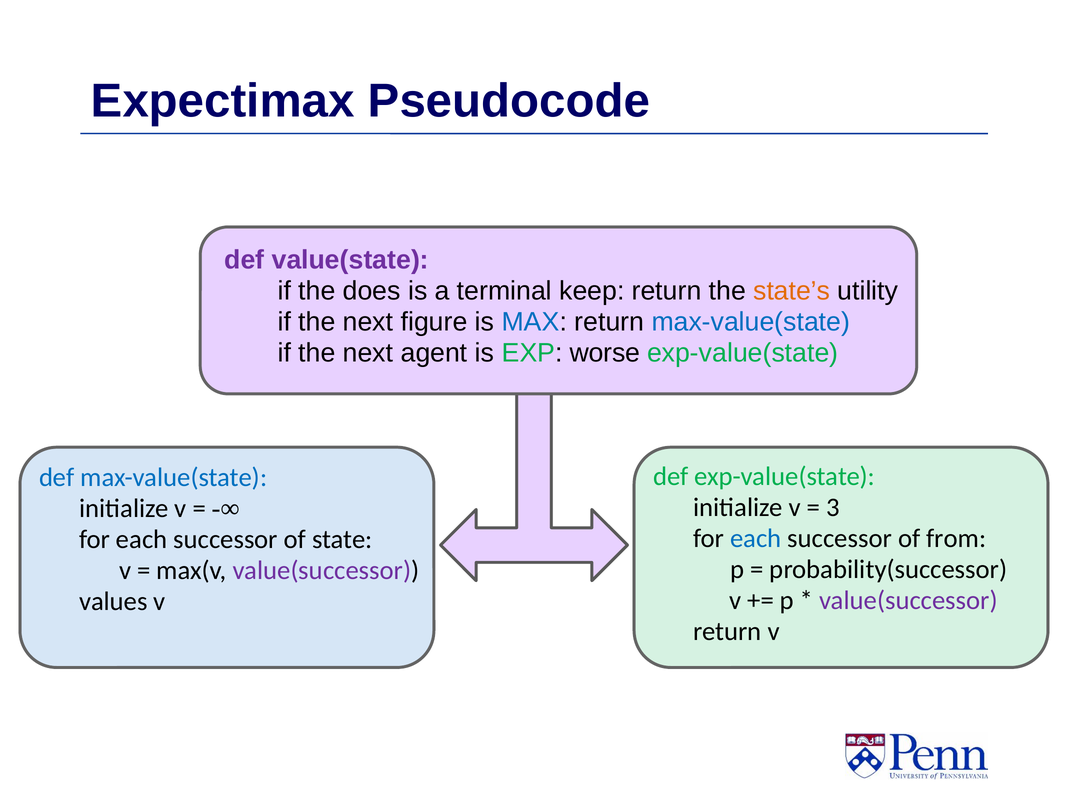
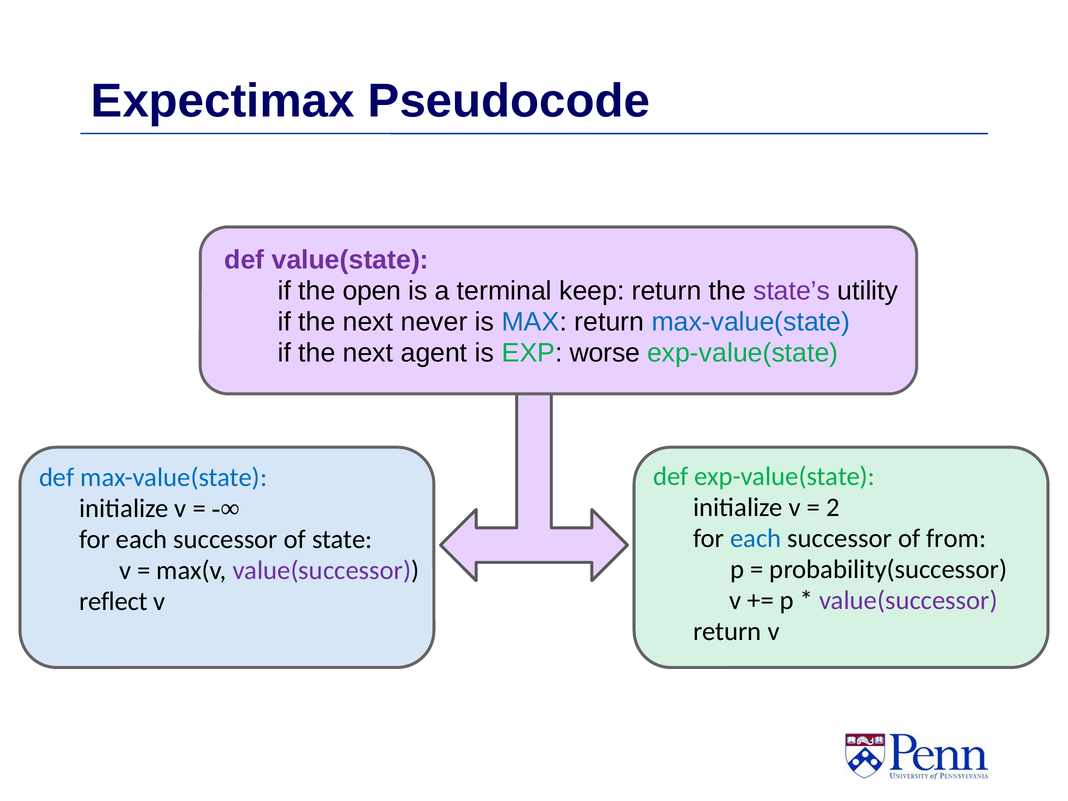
does: does -> open
state’s colour: orange -> purple
figure: figure -> never
3: 3 -> 2
values: values -> reflect
